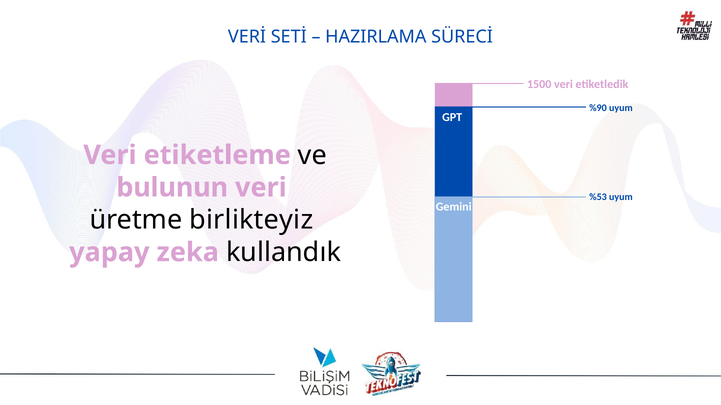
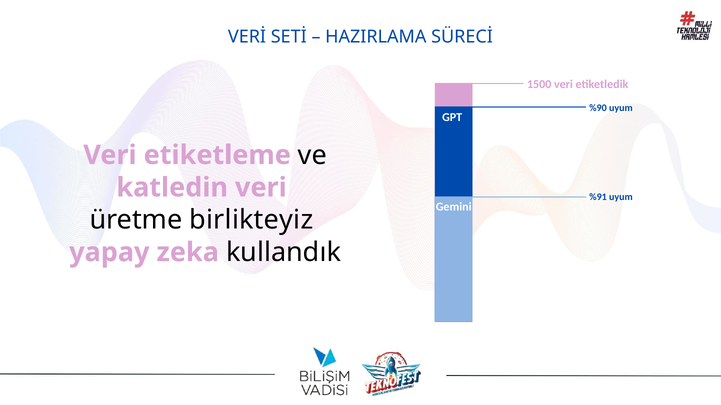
bulunun: bulunun -> katledin
%53: %53 -> %91
